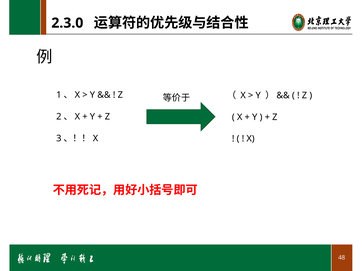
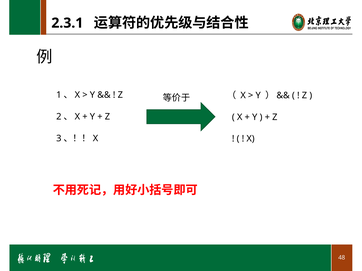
2.3.0: 2.3.0 -> 2.3.1
